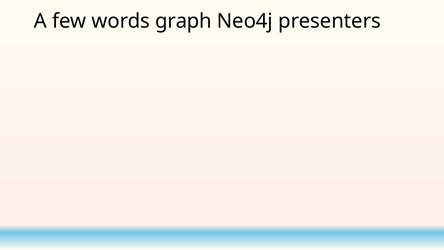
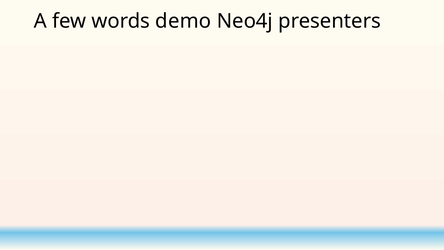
graph: graph -> demo
